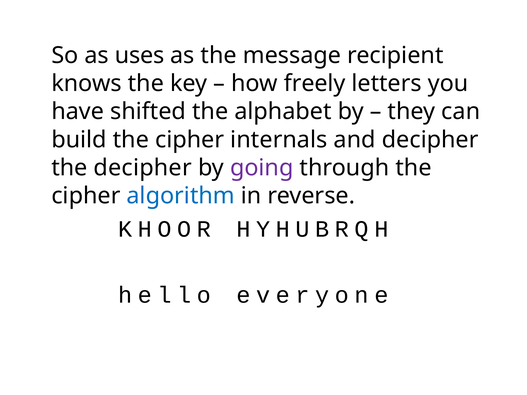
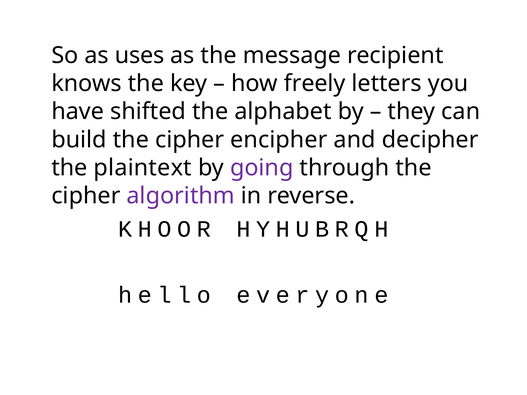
internals: internals -> encipher
the decipher: decipher -> plaintext
algorithm colour: blue -> purple
